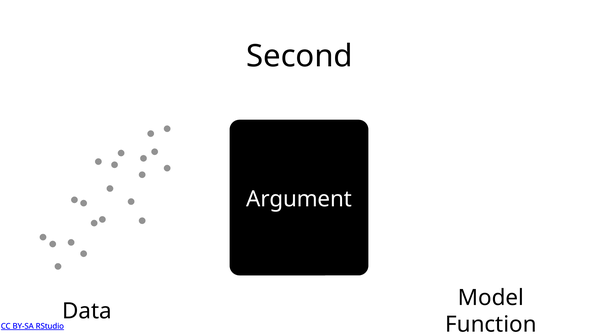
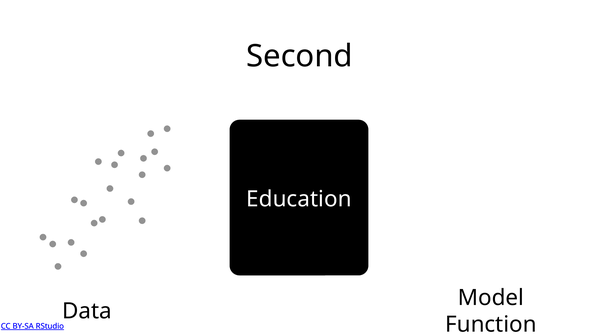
Argument: Argument -> Education
